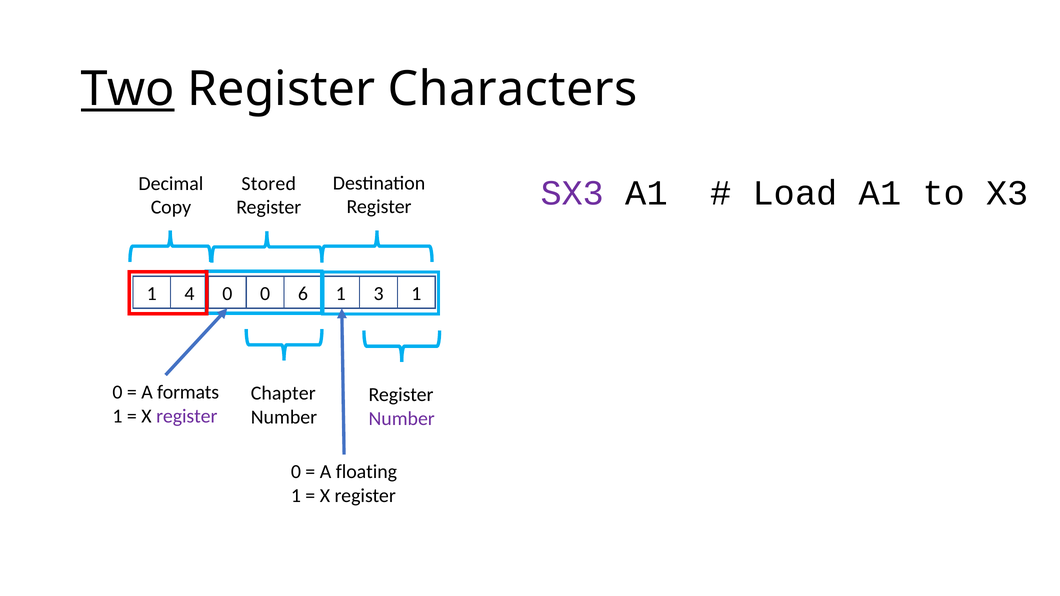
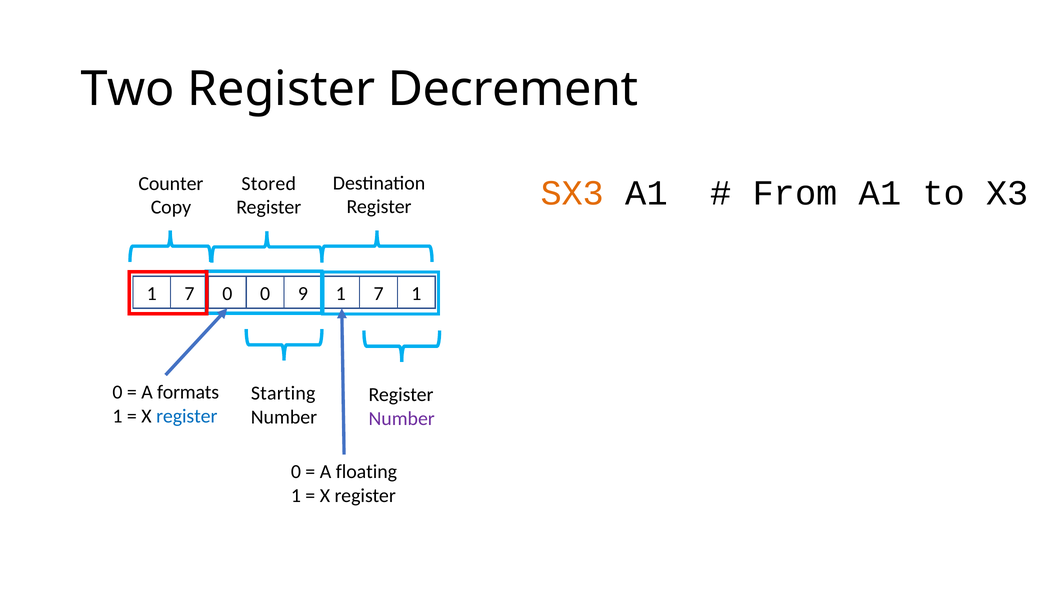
Two underline: present -> none
Characters: Characters -> Decrement
Decimal: Decimal -> Counter
SX3 colour: purple -> orange
Load: Load -> From
4 at (190, 294): 4 -> 7
6: 6 -> 9
3 at (379, 294): 3 -> 7
Chapter: Chapter -> Starting
register at (187, 416) colour: purple -> blue
